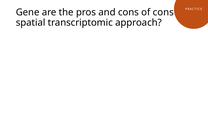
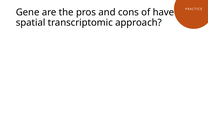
of cons: cons -> have
